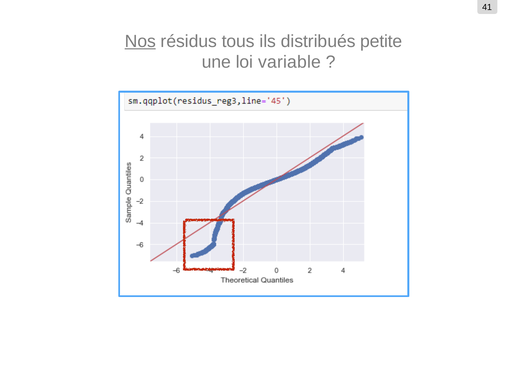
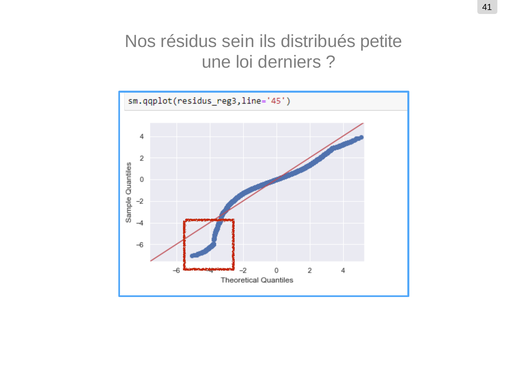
Nos underline: present -> none
tous: tous -> sein
variable: variable -> derniers
